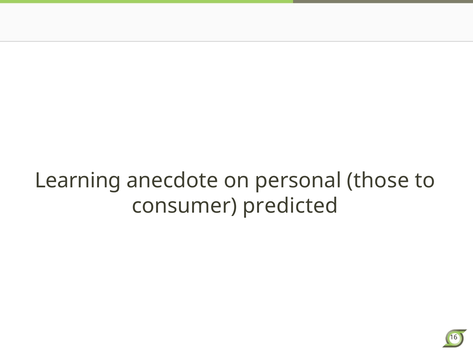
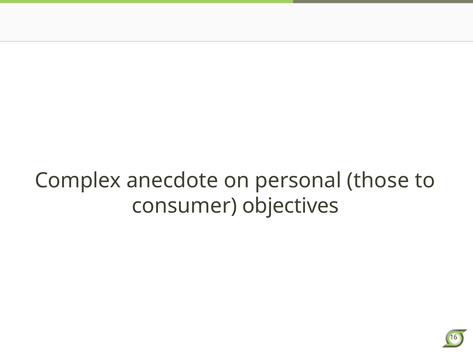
Learning: Learning -> Complex
predicted: predicted -> objectives
